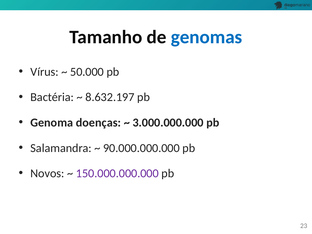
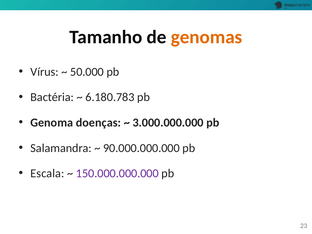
genomas colour: blue -> orange
8.632.197: 8.632.197 -> 6.180.783
Novos: Novos -> Escala
